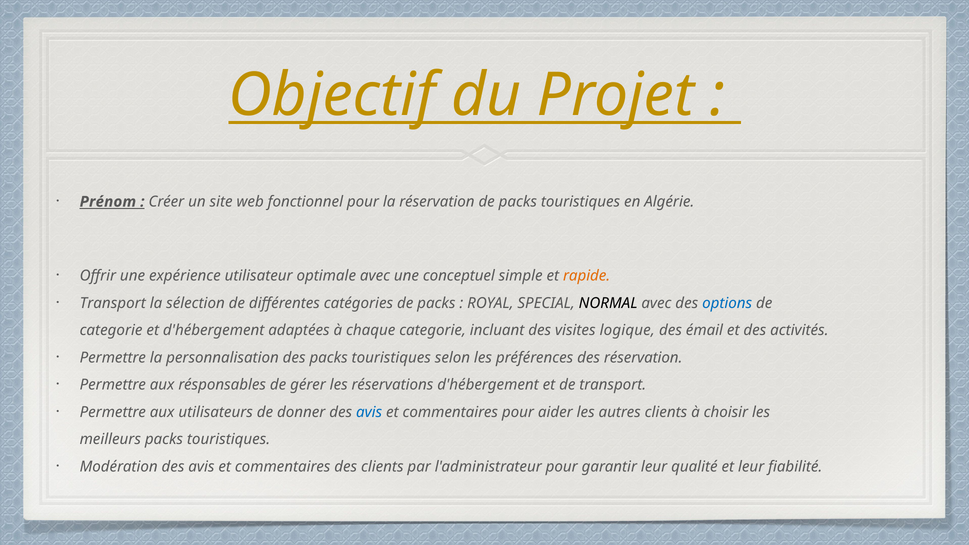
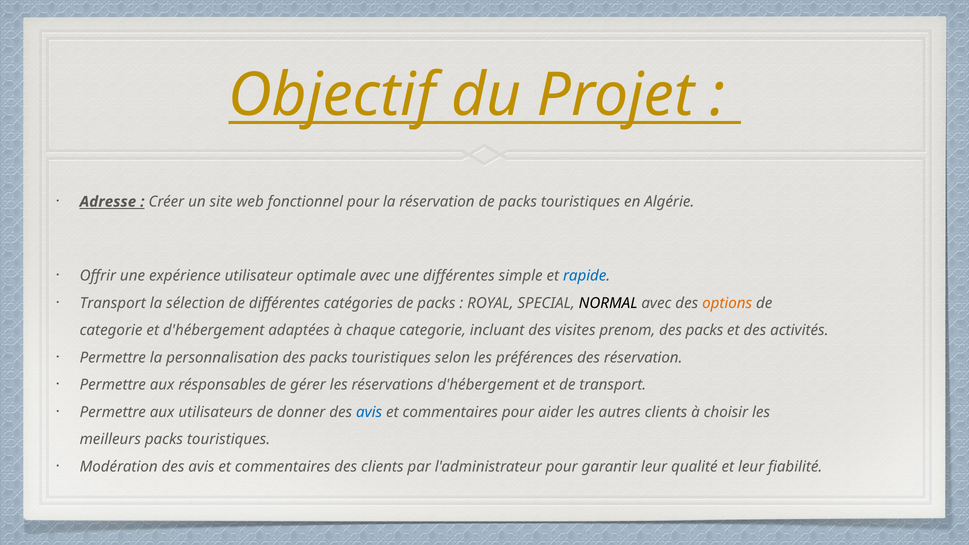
Prénom: Prénom -> Adresse
une conceptuel: conceptuel -> différentes
rapide colour: orange -> blue
options colour: blue -> orange
logique: logique -> prenom
émail at (704, 330): émail -> packs
